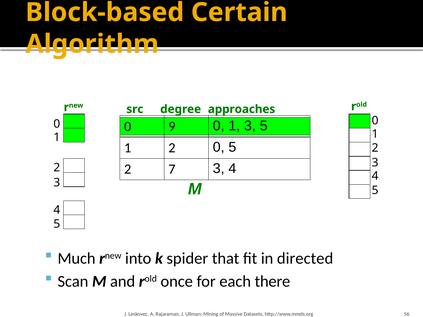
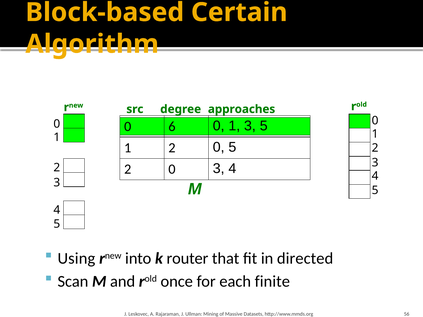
9: 9 -> 6
7 at (172, 169): 7 -> 0
Much: Much -> Using
spider: spider -> router
there: there -> finite
